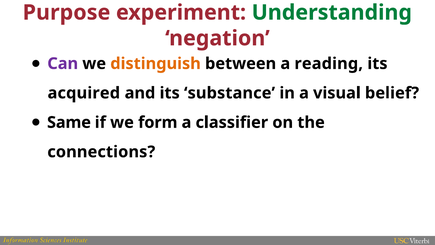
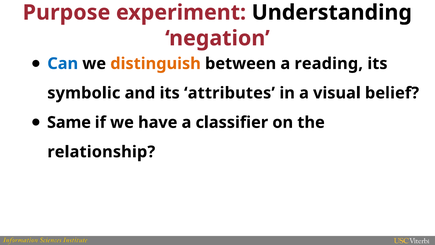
Understanding colour: green -> black
Can colour: purple -> blue
acquired: acquired -> symbolic
substance: substance -> attributes
form: form -> have
connections: connections -> relationship
